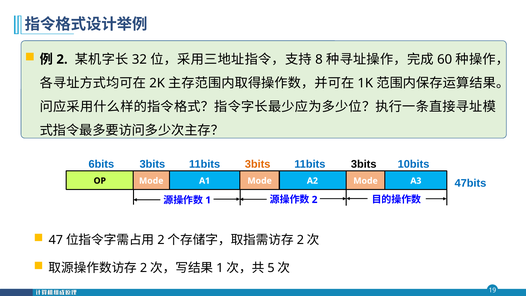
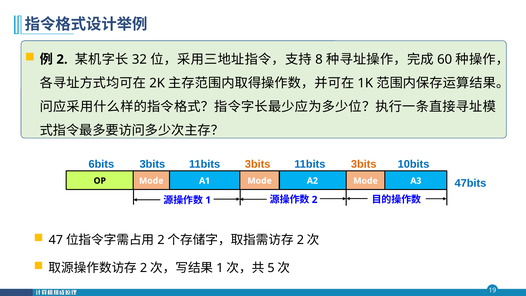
3bits at (364, 164) colour: black -> orange
